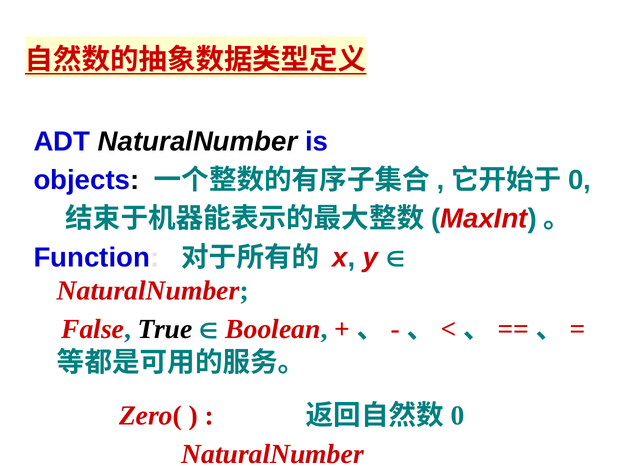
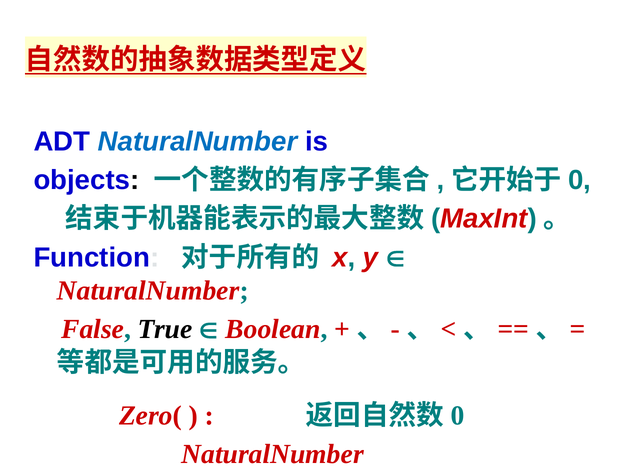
NaturalNumber at (198, 141) colour: black -> blue
